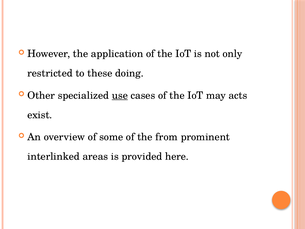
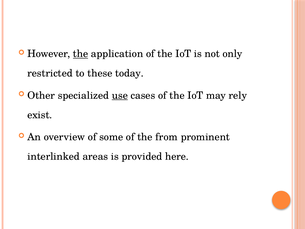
the at (81, 54) underline: none -> present
doing: doing -> today
acts: acts -> rely
